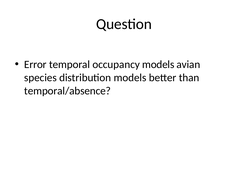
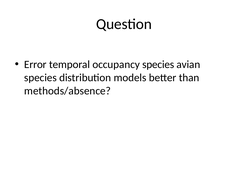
occupancy models: models -> species
temporal/absence: temporal/absence -> methods/absence
